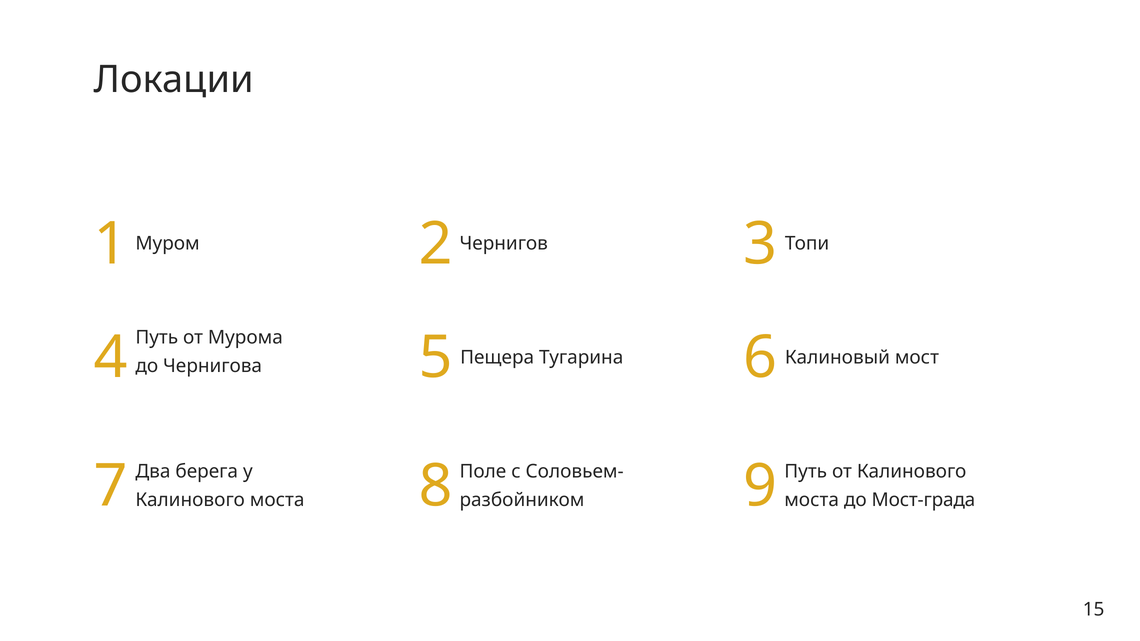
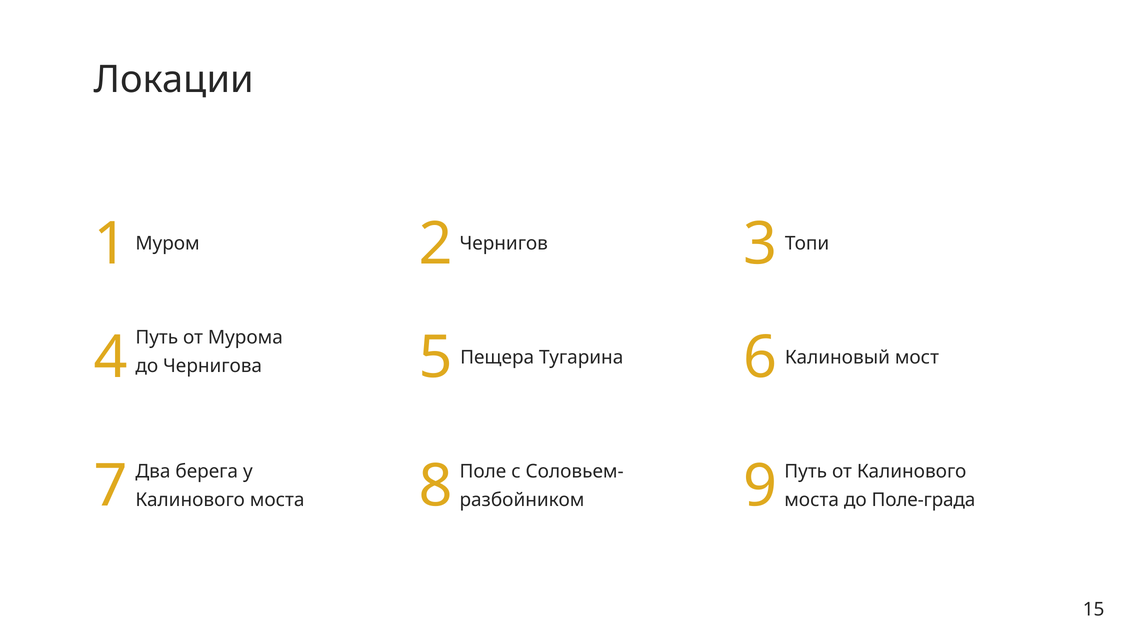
Мост-града: Мост-града -> Поле-града
